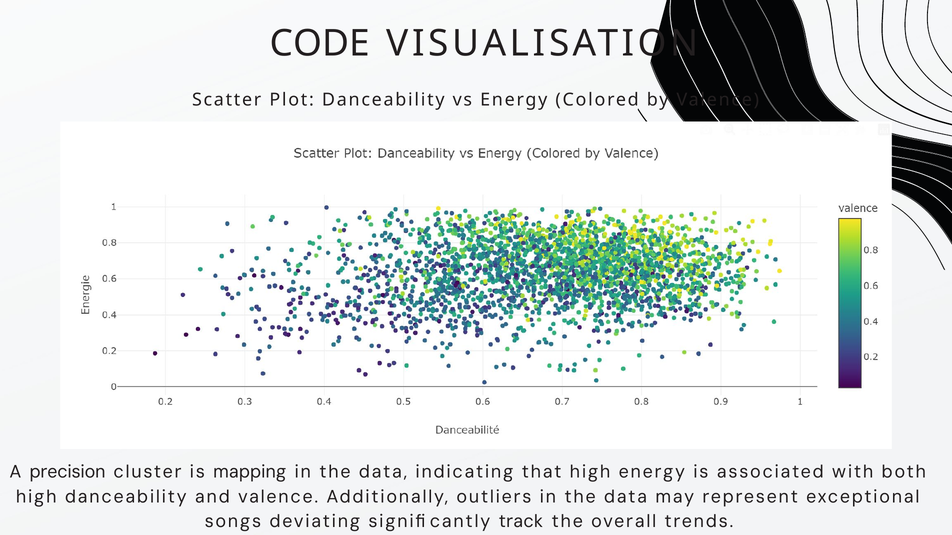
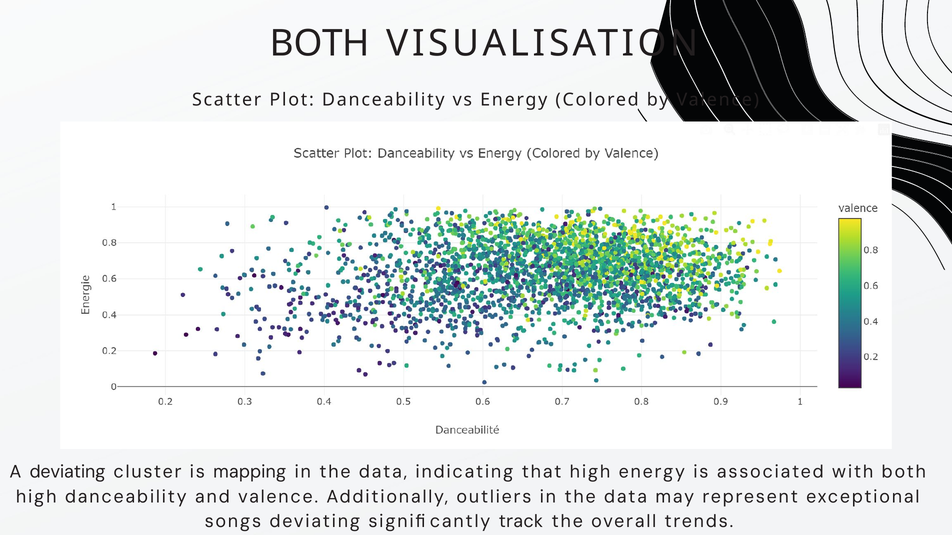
CODE at (320, 44): CODE -> BOTH
A precision: precision -> deviating
